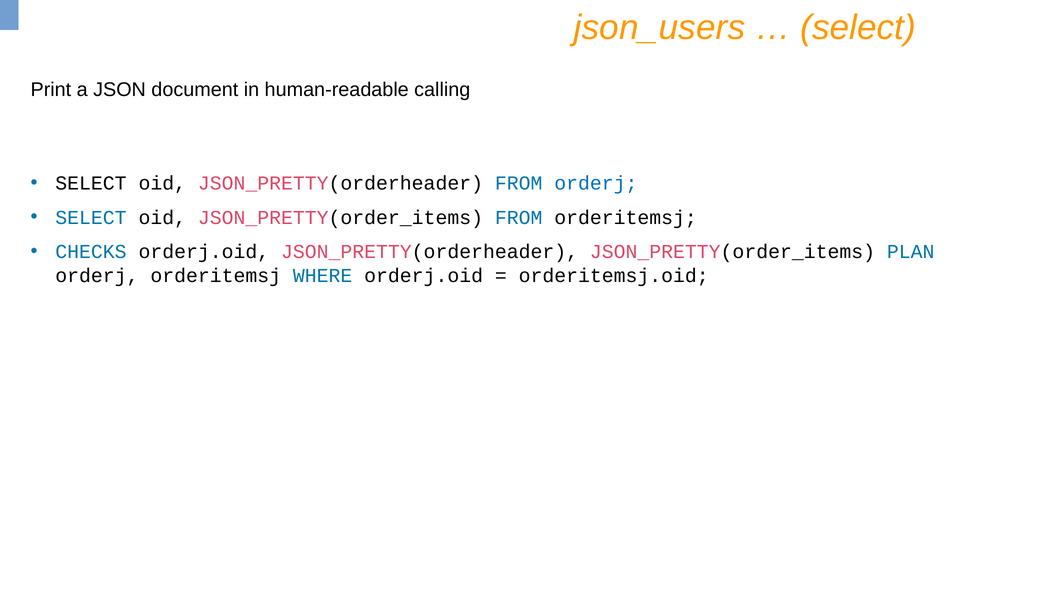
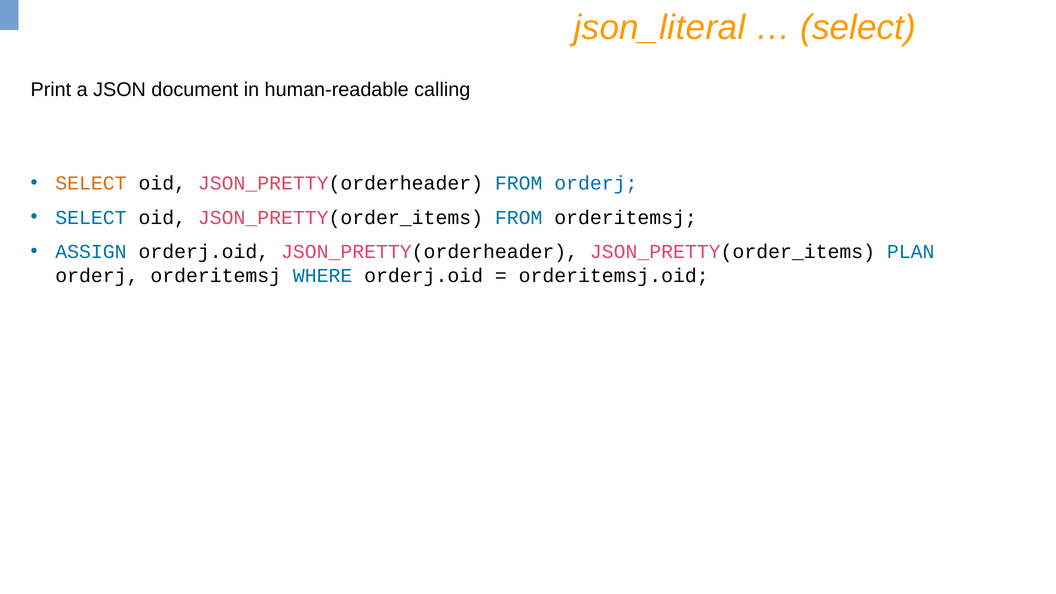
json_users: json_users -> json_literal
SELECT at (91, 183) colour: black -> orange
CHECKS: CHECKS -> ASSIGN
